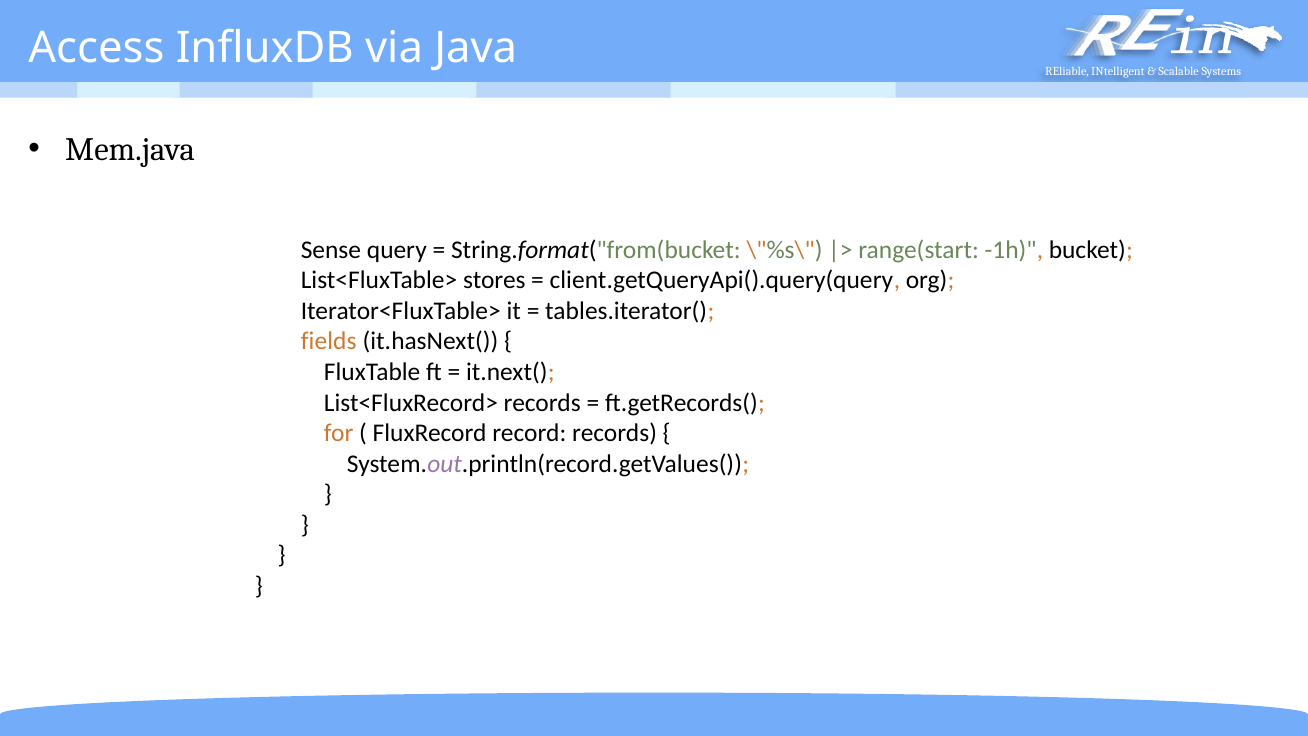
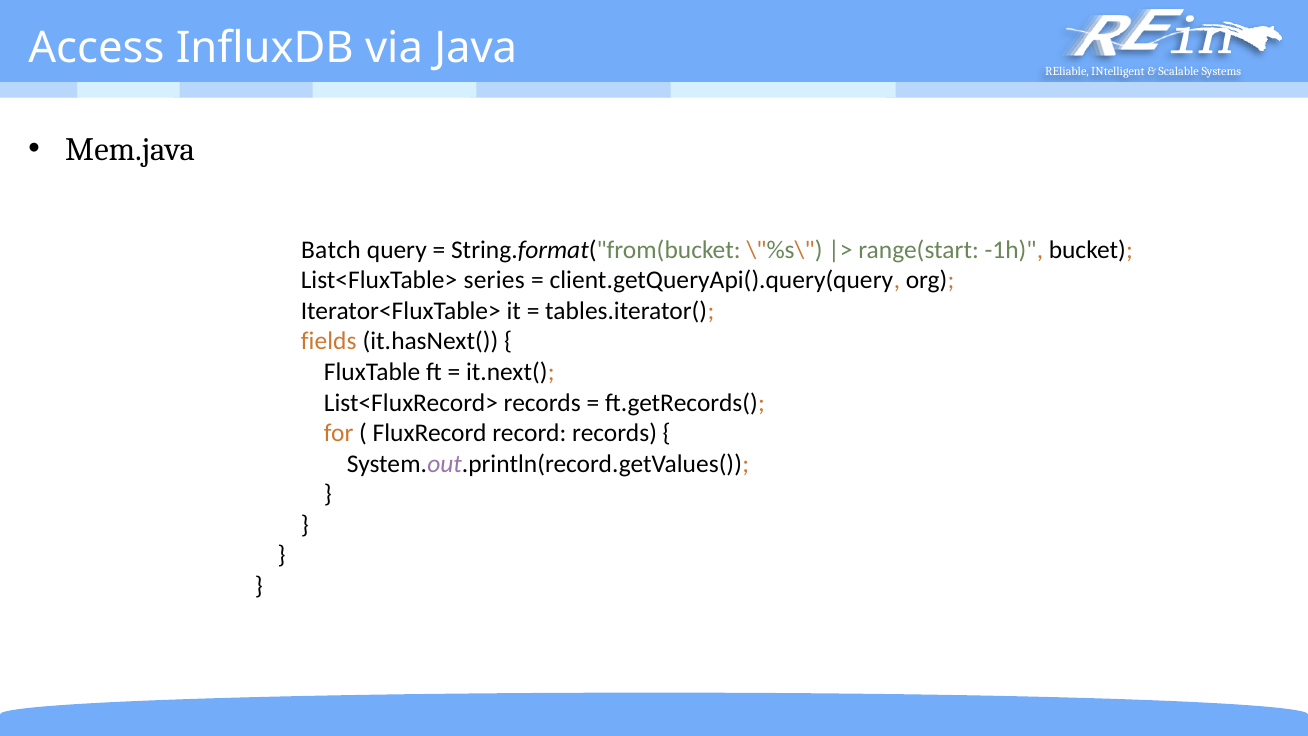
Sense: Sense -> Batch
stores: stores -> series
